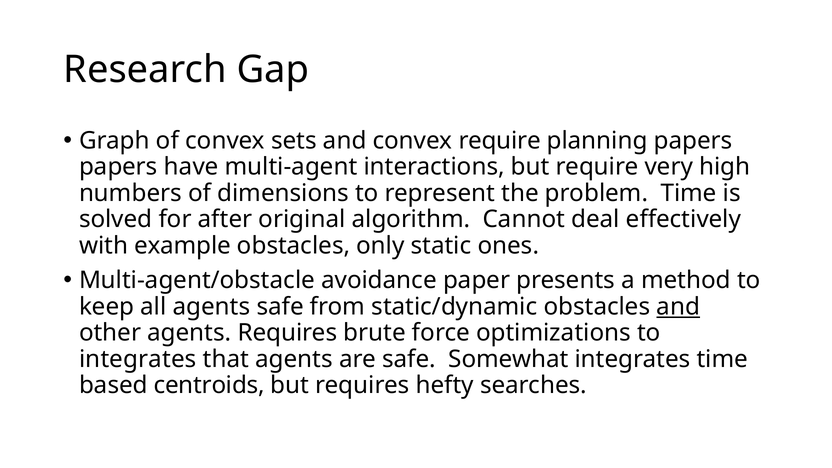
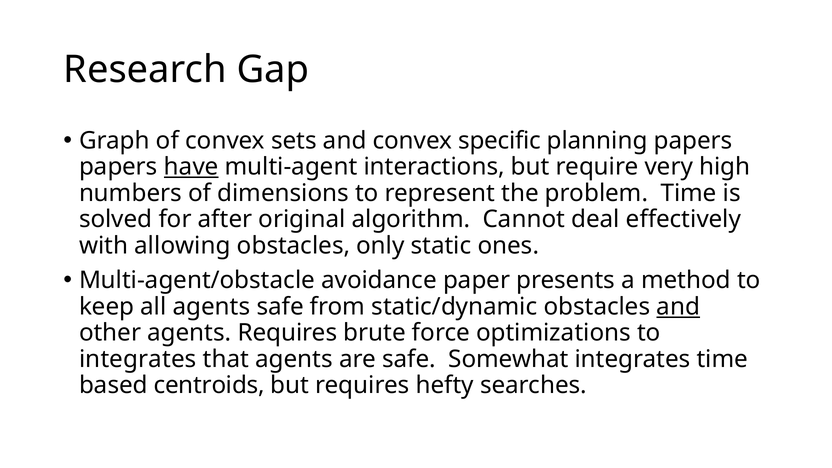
convex require: require -> specific
have underline: none -> present
example: example -> allowing
